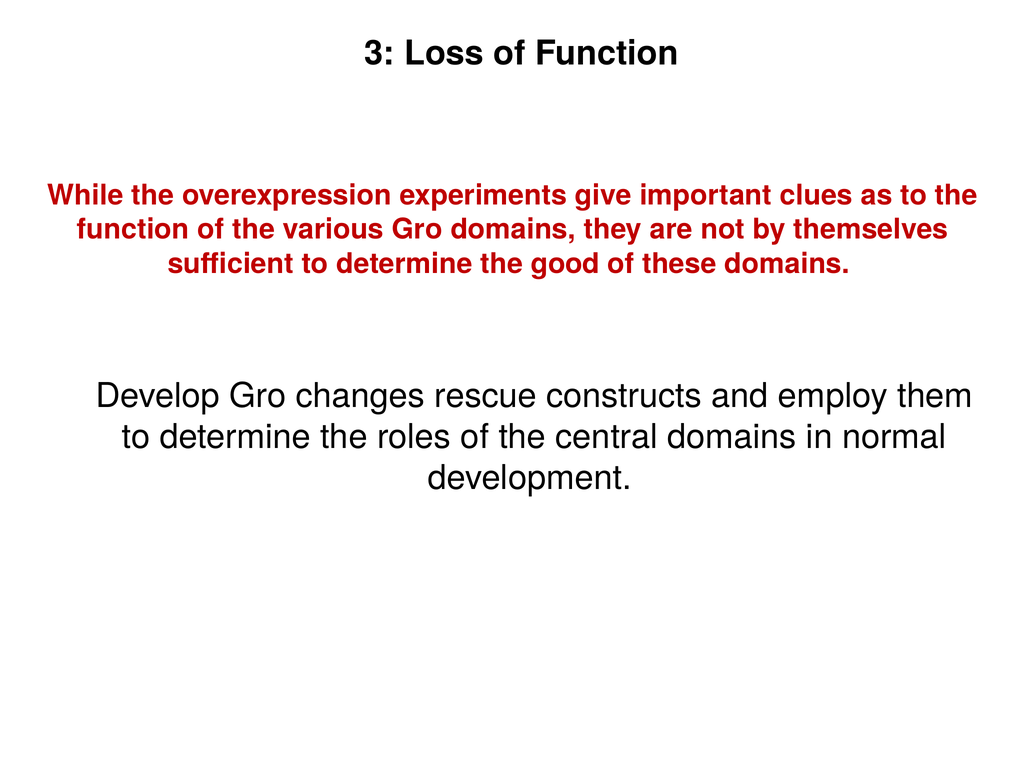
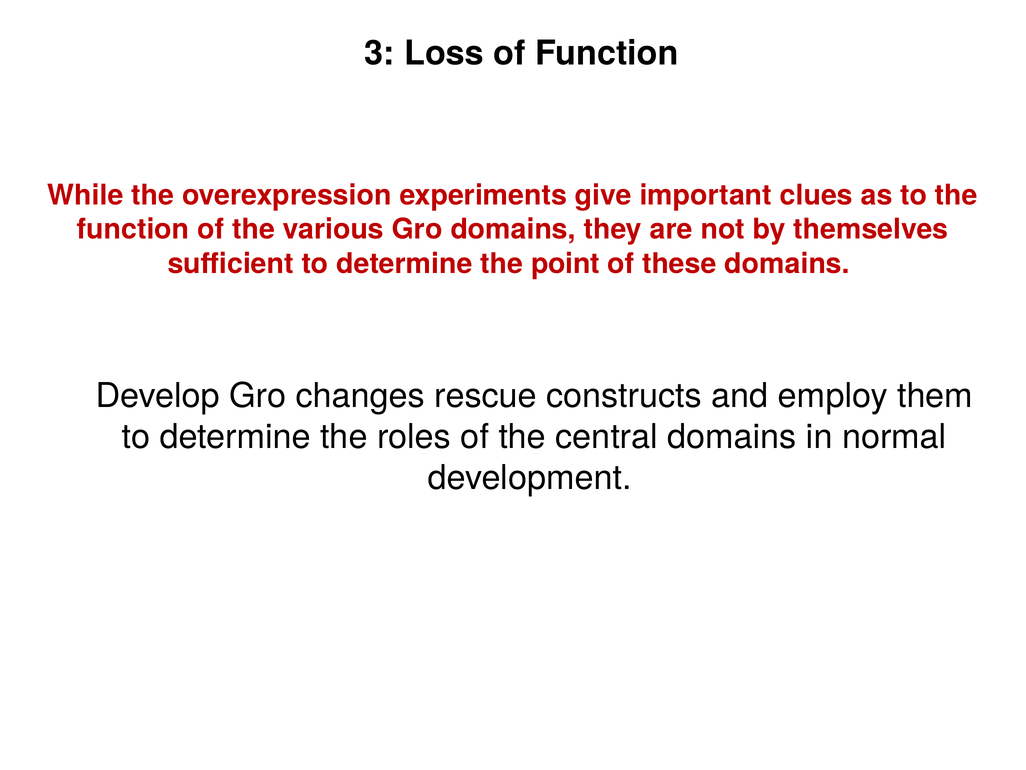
good: good -> point
